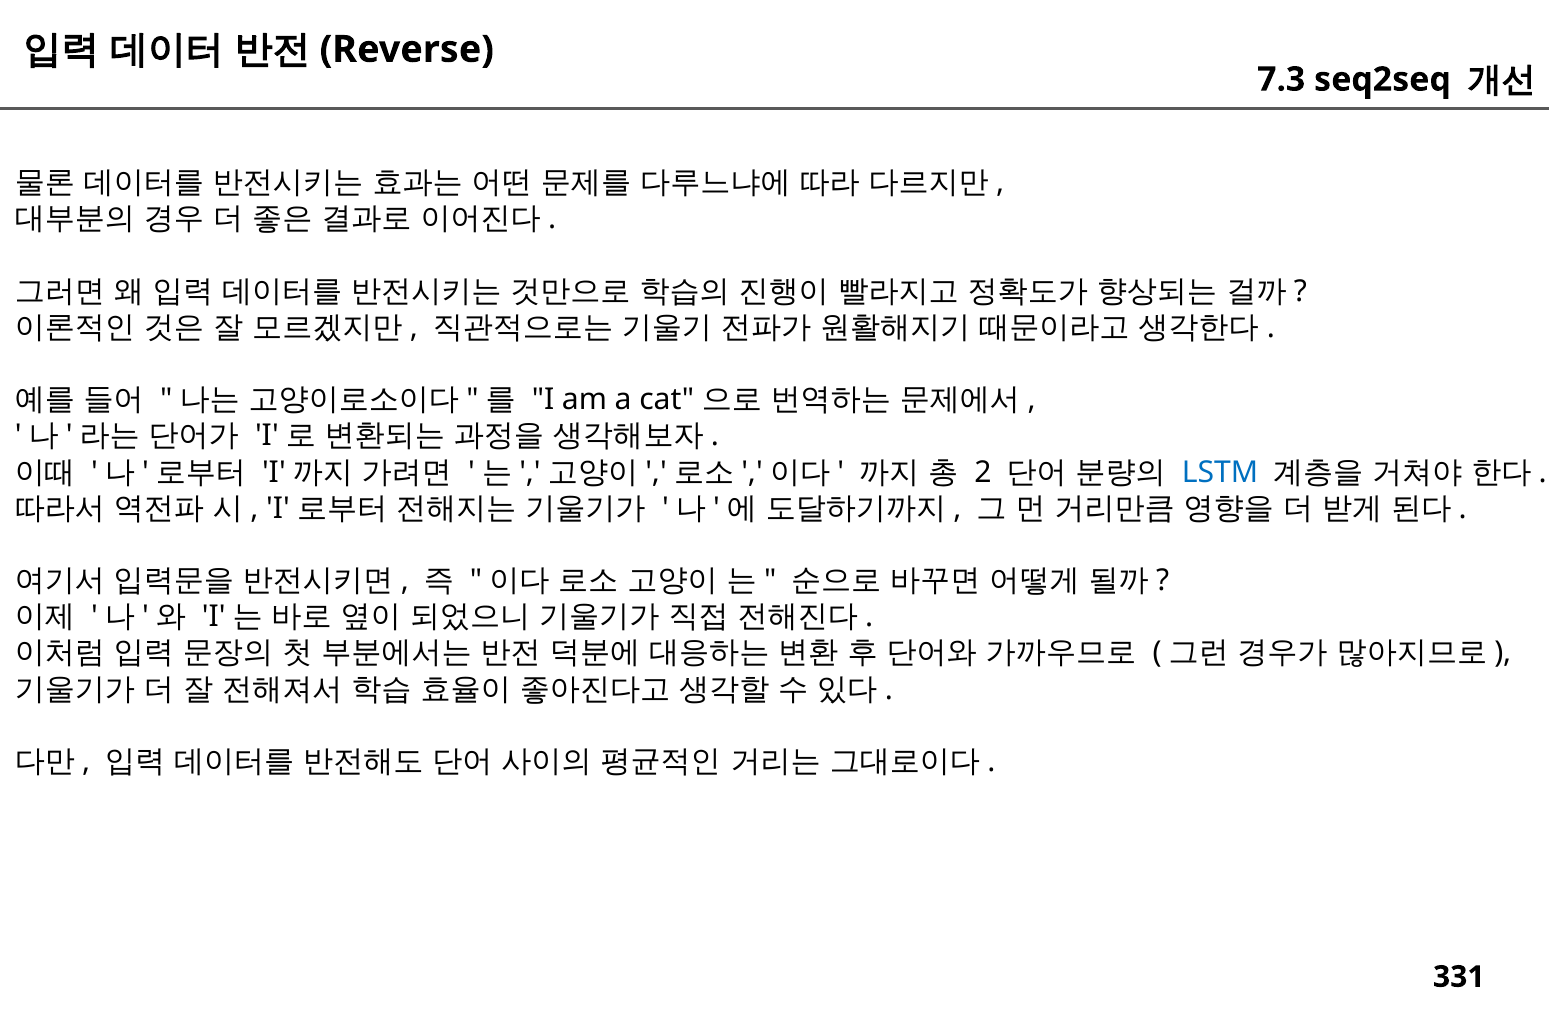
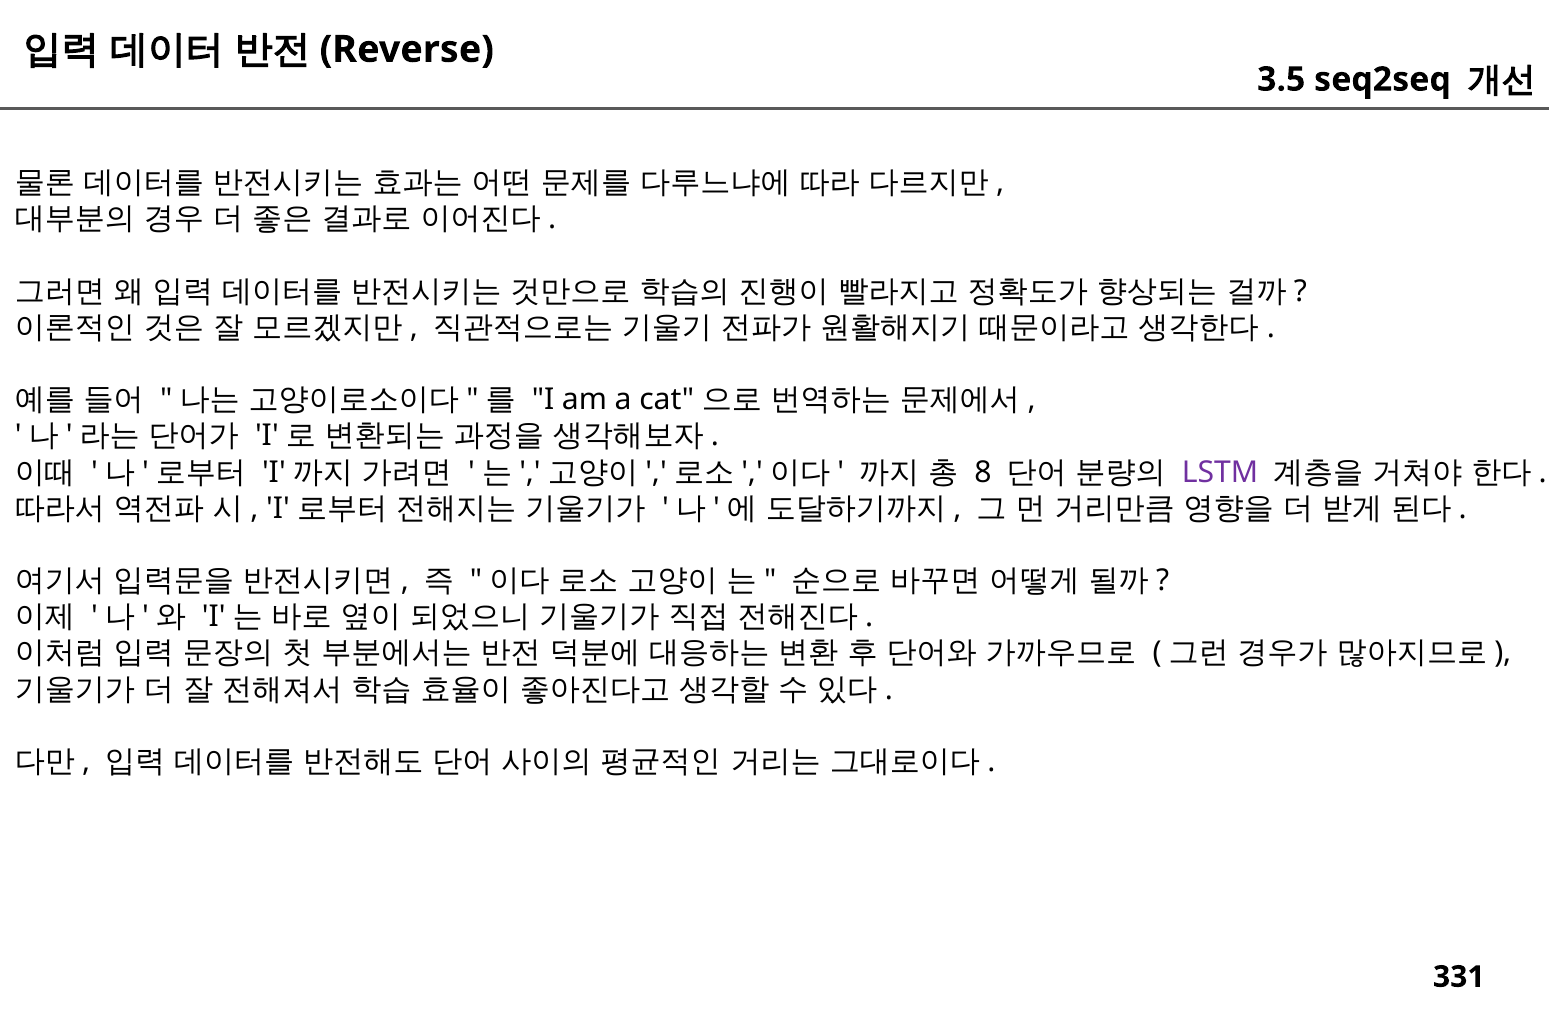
7.3: 7.3 -> 3.5
2: 2 -> 8
LSTM colour: blue -> purple
